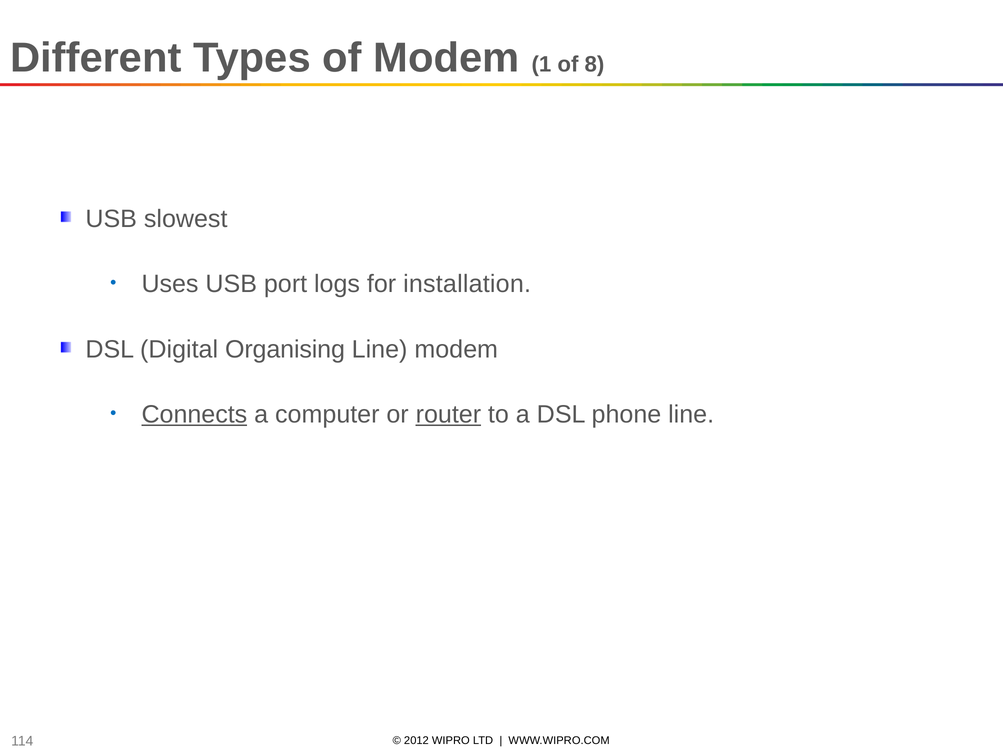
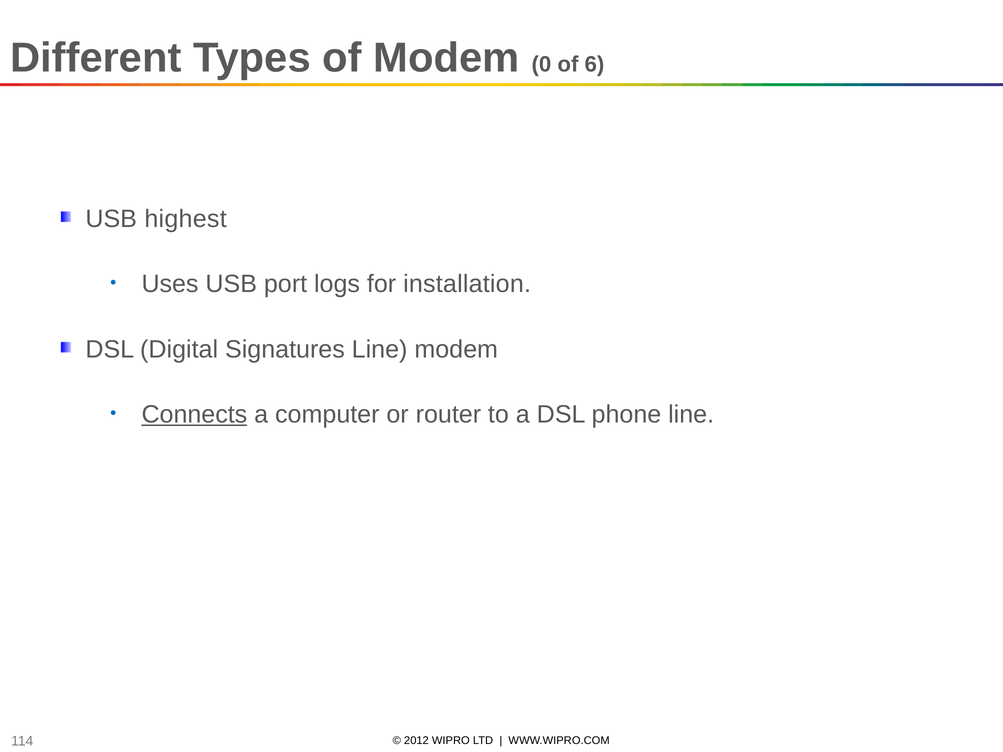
1: 1 -> 0
8: 8 -> 6
slowest: slowest -> highest
Organising: Organising -> Signatures
router underline: present -> none
